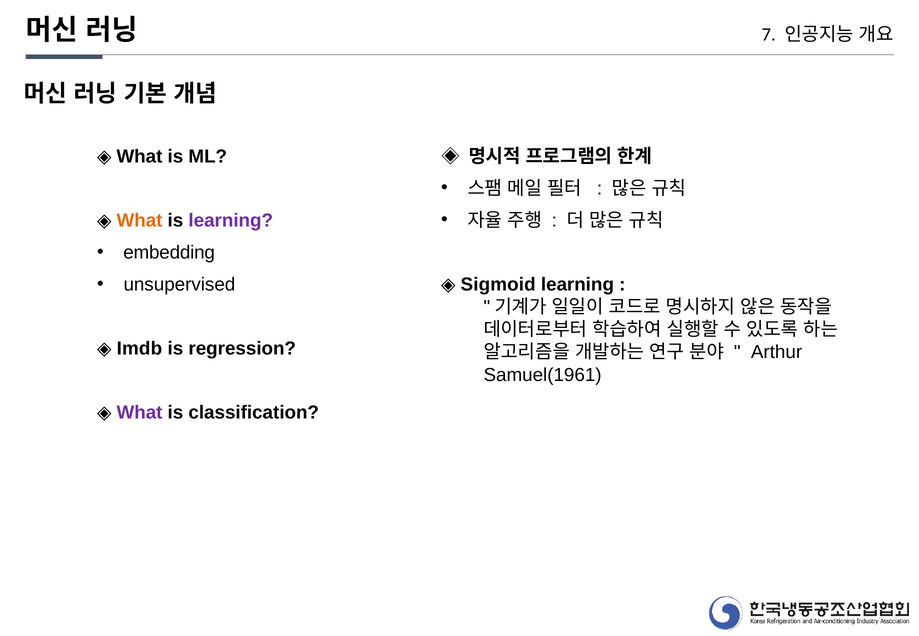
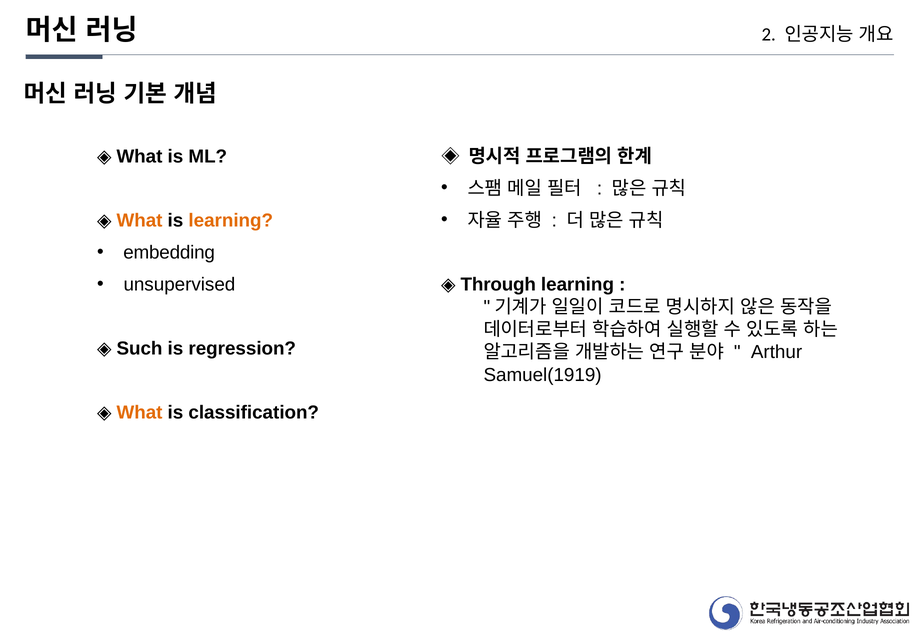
7: 7 -> 2
learning at (231, 220) colour: purple -> orange
Sigmoid: Sigmoid -> Through
Imdb: Imdb -> Such
Samuel(1961: Samuel(1961 -> Samuel(1919
What at (140, 413) colour: purple -> orange
